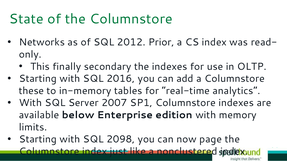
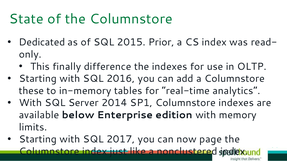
Networks: Networks -> Dedicated
2012: 2012 -> 2015
secondary: secondary -> difference
2007: 2007 -> 2014
2098: 2098 -> 2017
